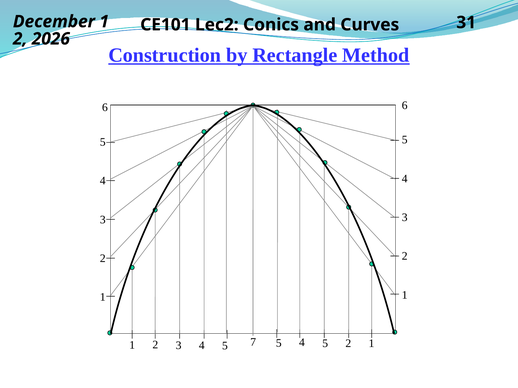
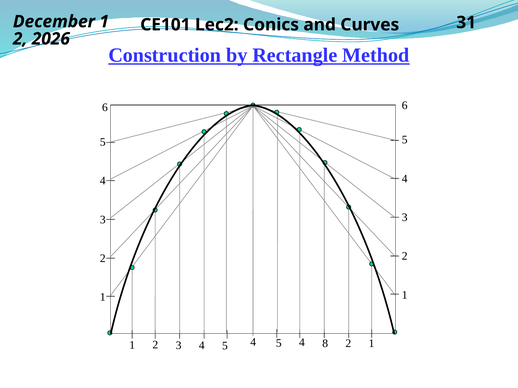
5 4 5: 5 -> 8
4 5 7: 7 -> 4
